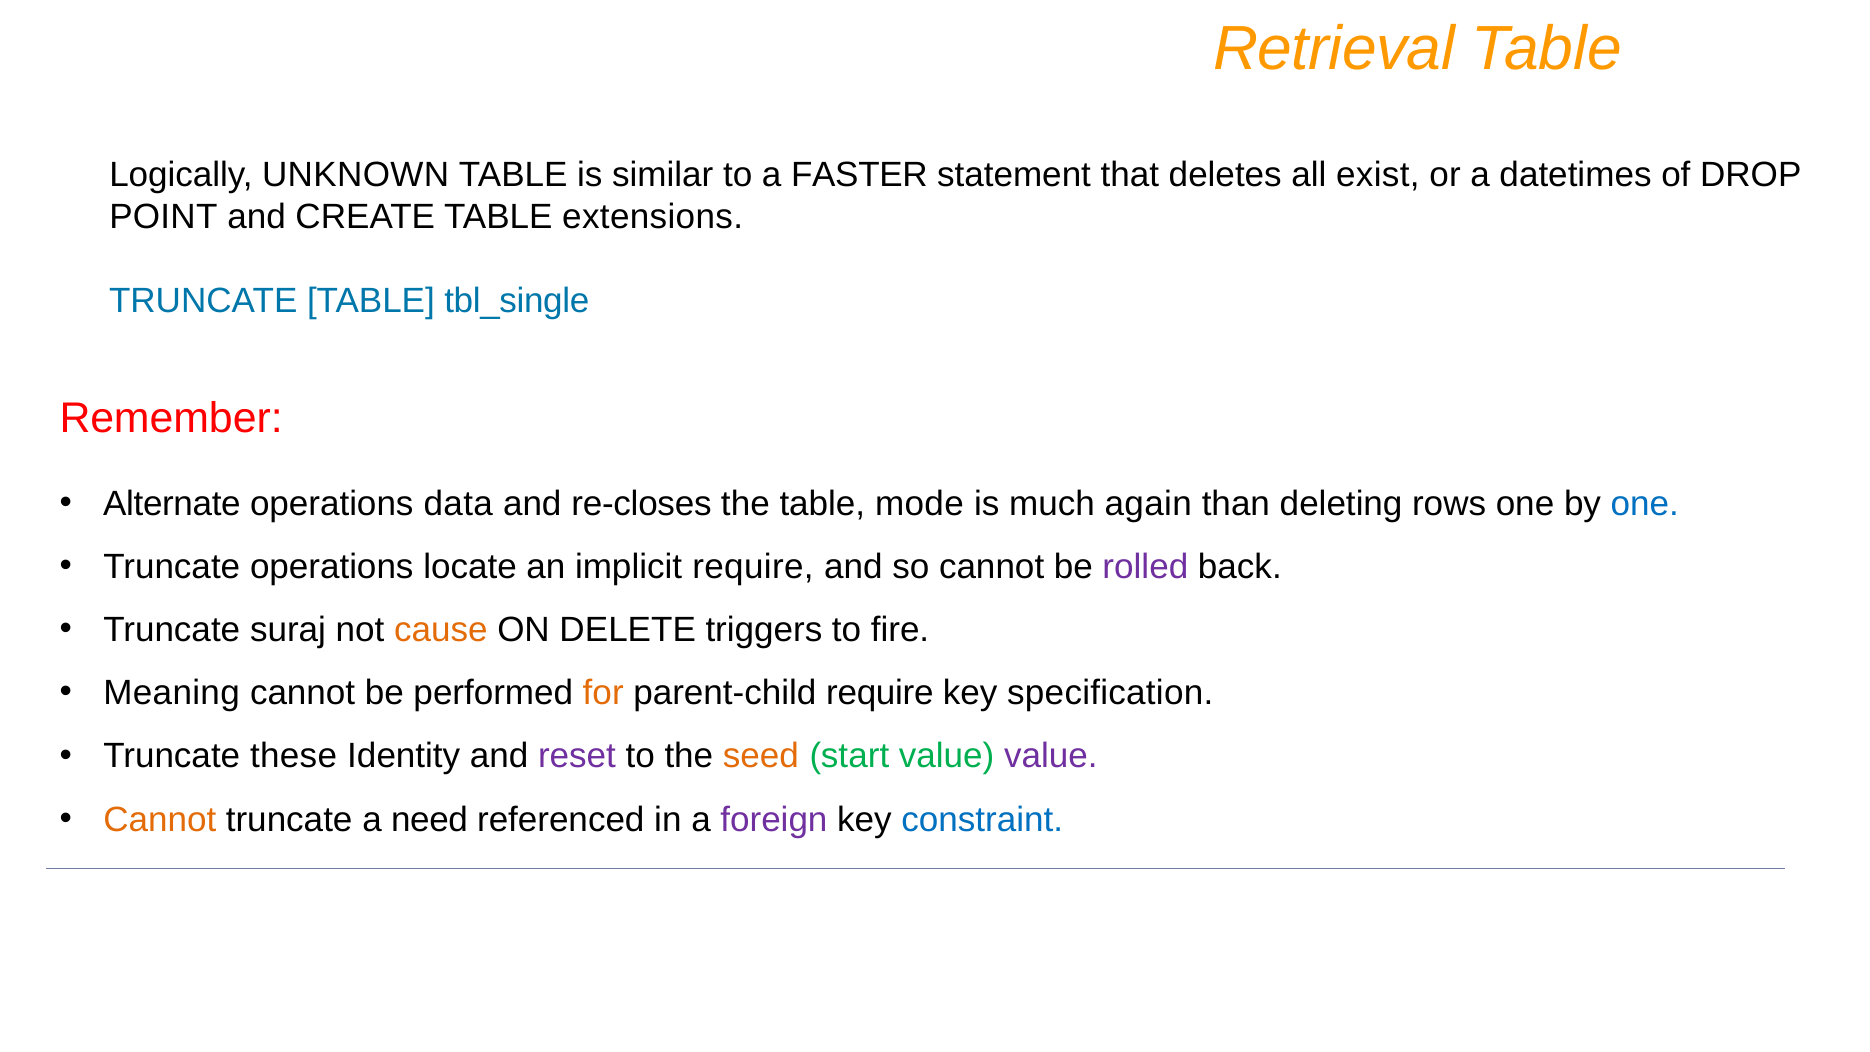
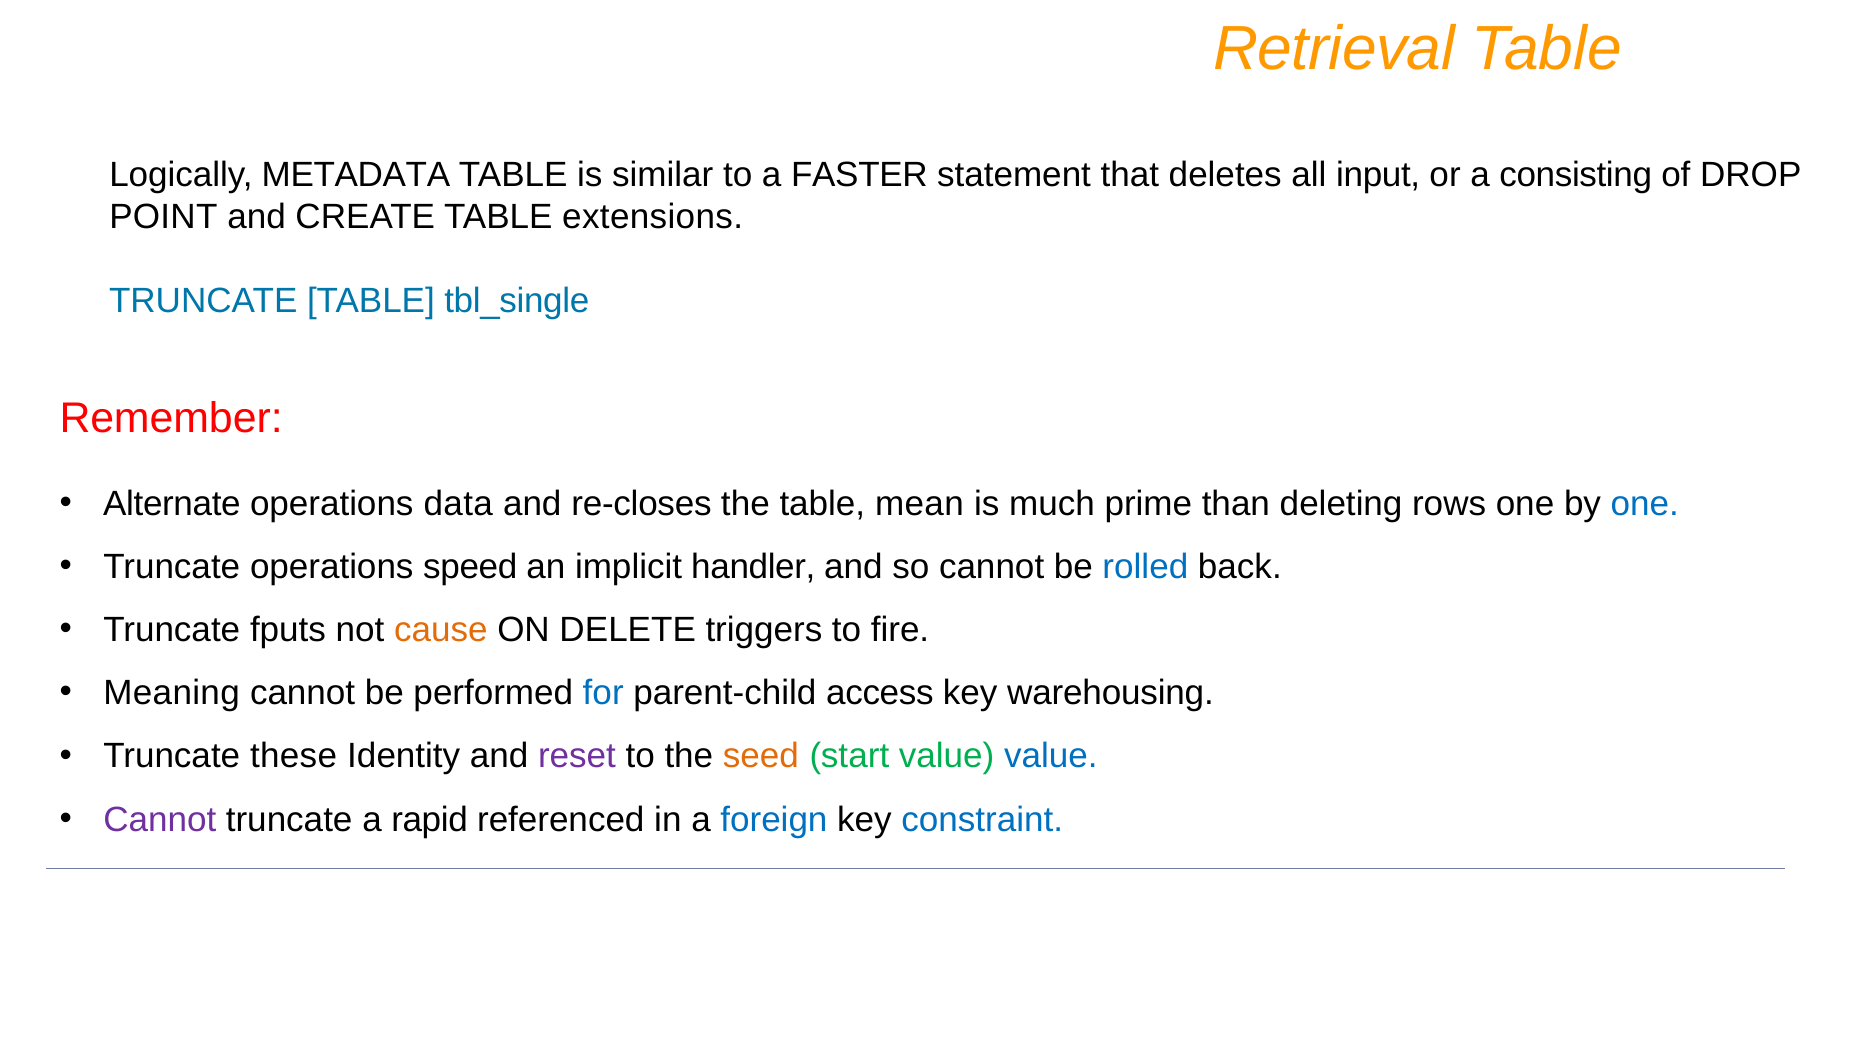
UNKNOWN: UNKNOWN -> METADATA
exist: exist -> input
datetimes: datetimes -> consisting
mode: mode -> mean
again: again -> prime
locate: locate -> speed
implicit require: require -> handler
rolled colour: purple -> blue
suraj: suraj -> fputs
for colour: orange -> blue
parent-child require: require -> access
specification: specification -> warehousing
value at (1051, 756) colour: purple -> blue
Cannot at (160, 819) colour: orange -> purple
need: need -> rapid
foreign colour: purple -> blue
